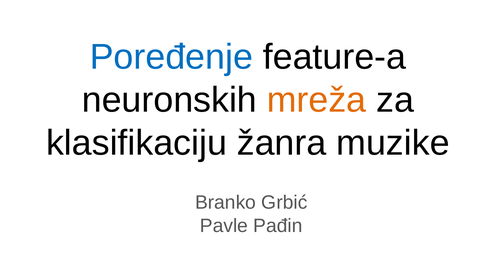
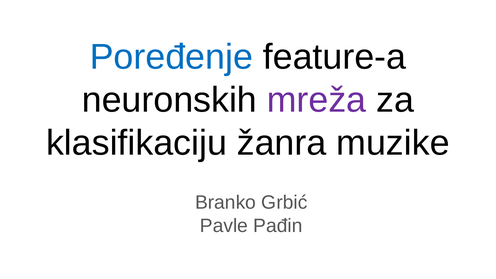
mreža colour: orange -> purple
